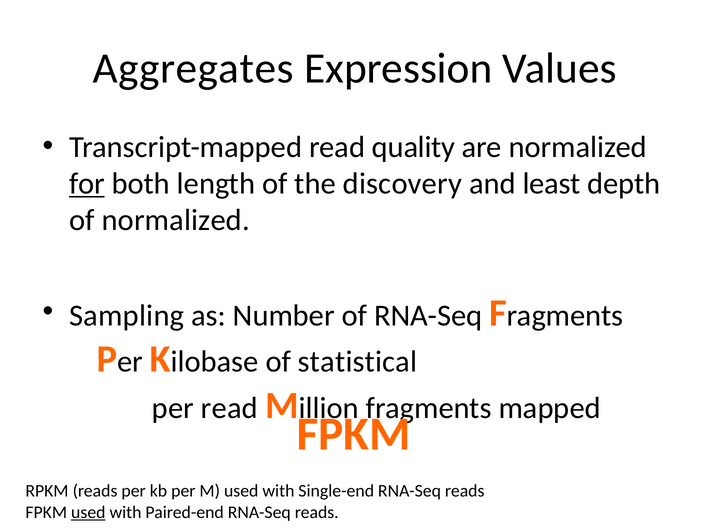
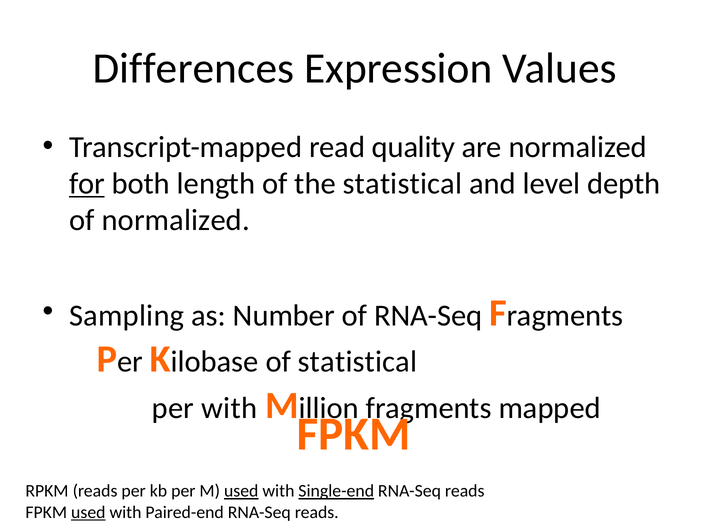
Aggregates: Aggregates -> Differences
the discovery: discovery -> statistical
least: least -> level
per read: read -> with
used at (241, 492) underline: none -> present
Single-end underline: none -> present
